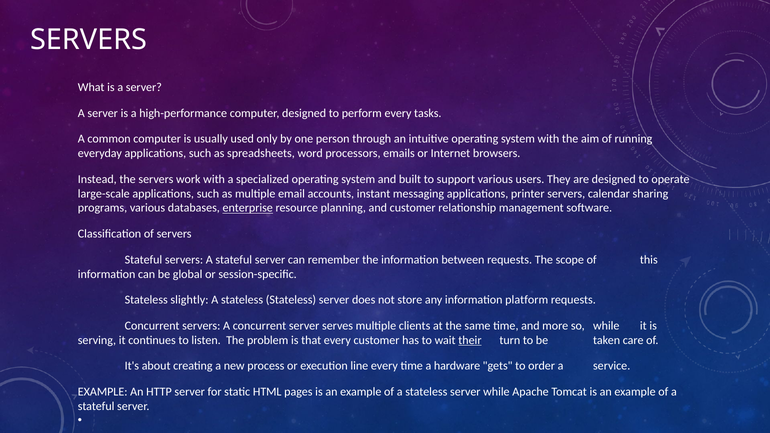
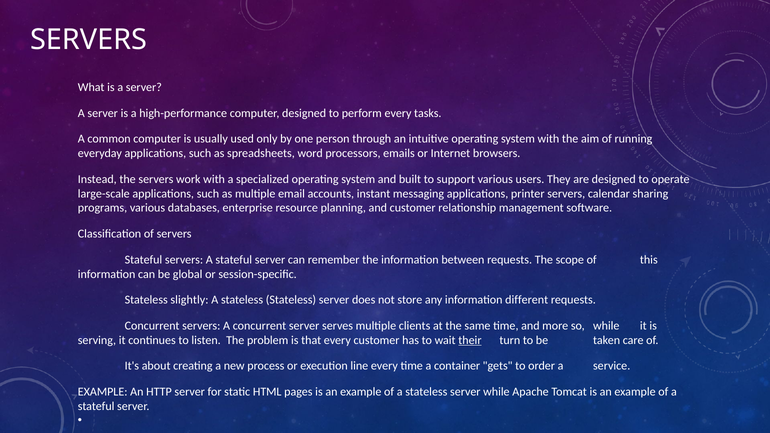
enterprise underline: present -> none
platform: platform -> different
hardware: hardware -> container
